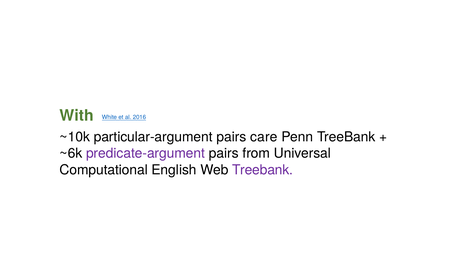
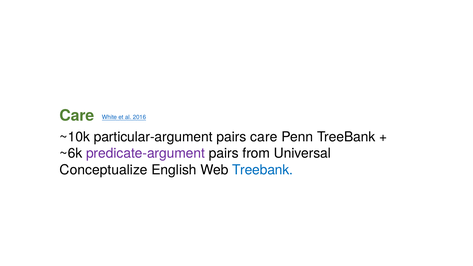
With at (77, 115): With -> Care
Computational: Computational -> Conceptualize
Treebank at (263, 170) colour: purple -> blue
